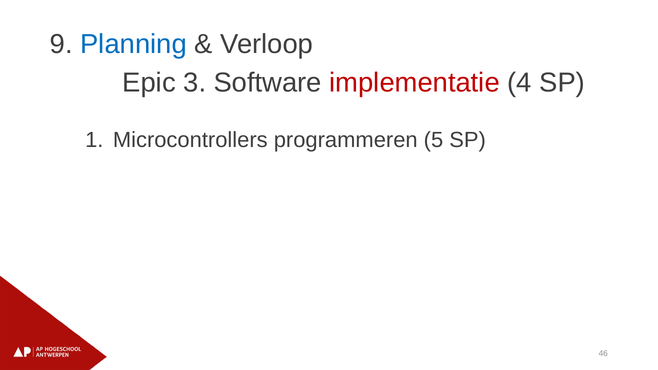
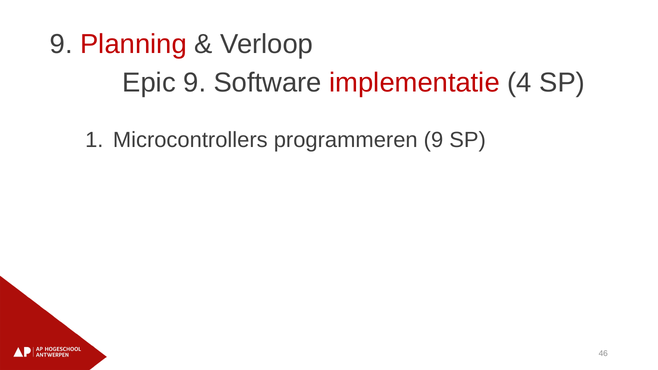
Planning colour: blue -> red
Epic 3: 3 -> 9
programmeren 5: 5 -> 9
